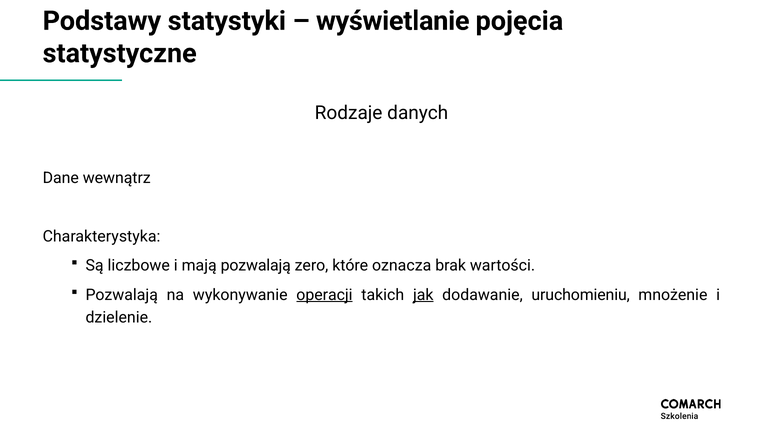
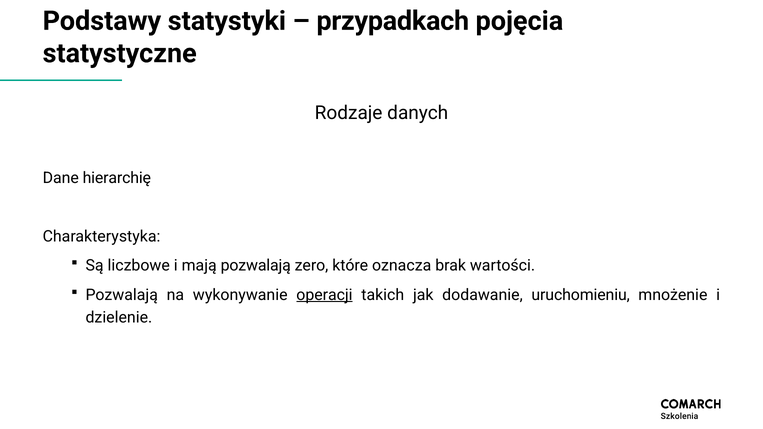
wyświetlanie: wyświetlanie -> przypadkach
wewnątrz: wewnątrz -> hierarchię
jak underline: present -> none
